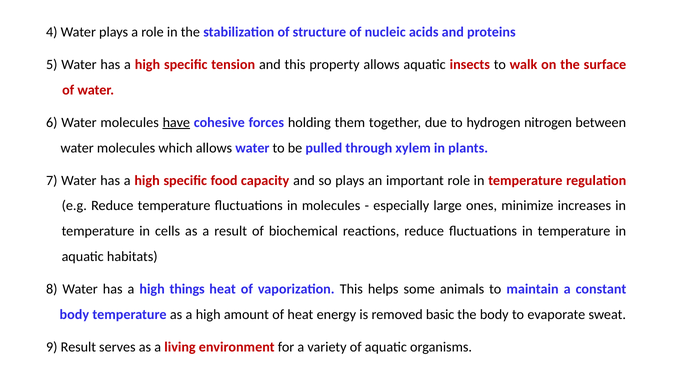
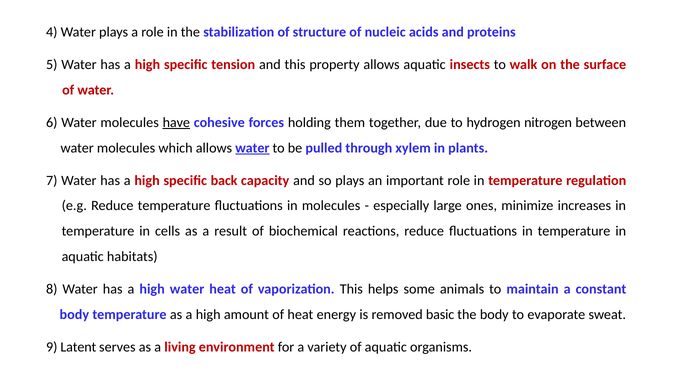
water at (252, 148) underline: none -> present
food: food -> back
high things: things -> water
9 Result: Result -> Latent
